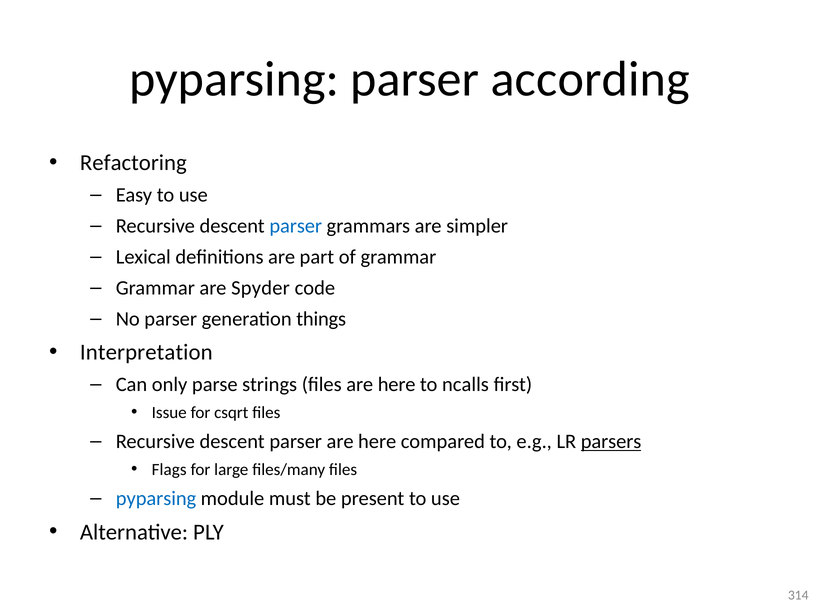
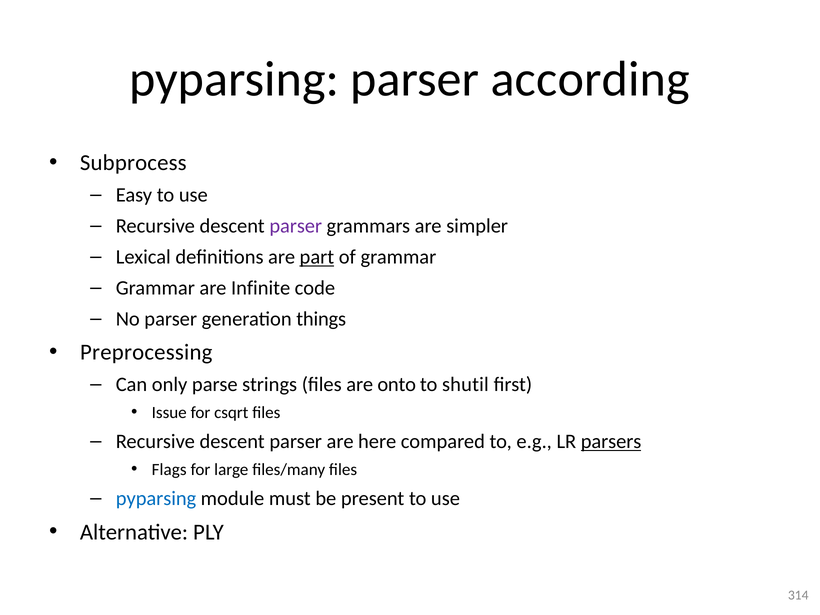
Refactoring: Refactoring -> Subprocess
parser at (296, 226) colour: blue -> purple
part underline: none -> present
Spyder: Spyder -> Infinite
Interpretation: Interpretation -> Preprocessing
files are here: here -> onto
ncalls: ncalls -> shutil
